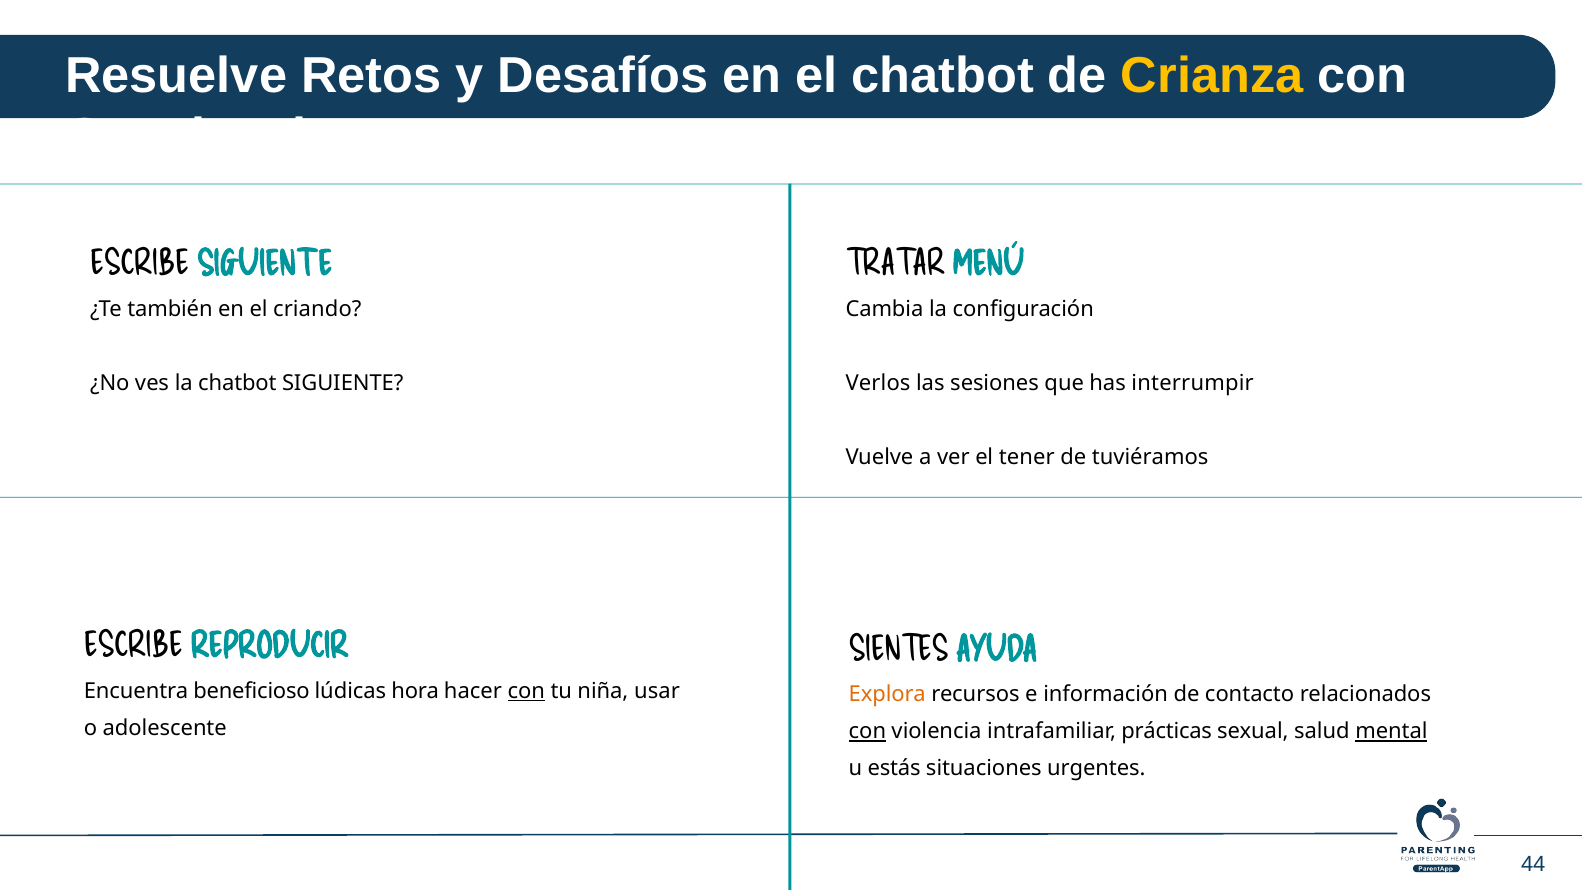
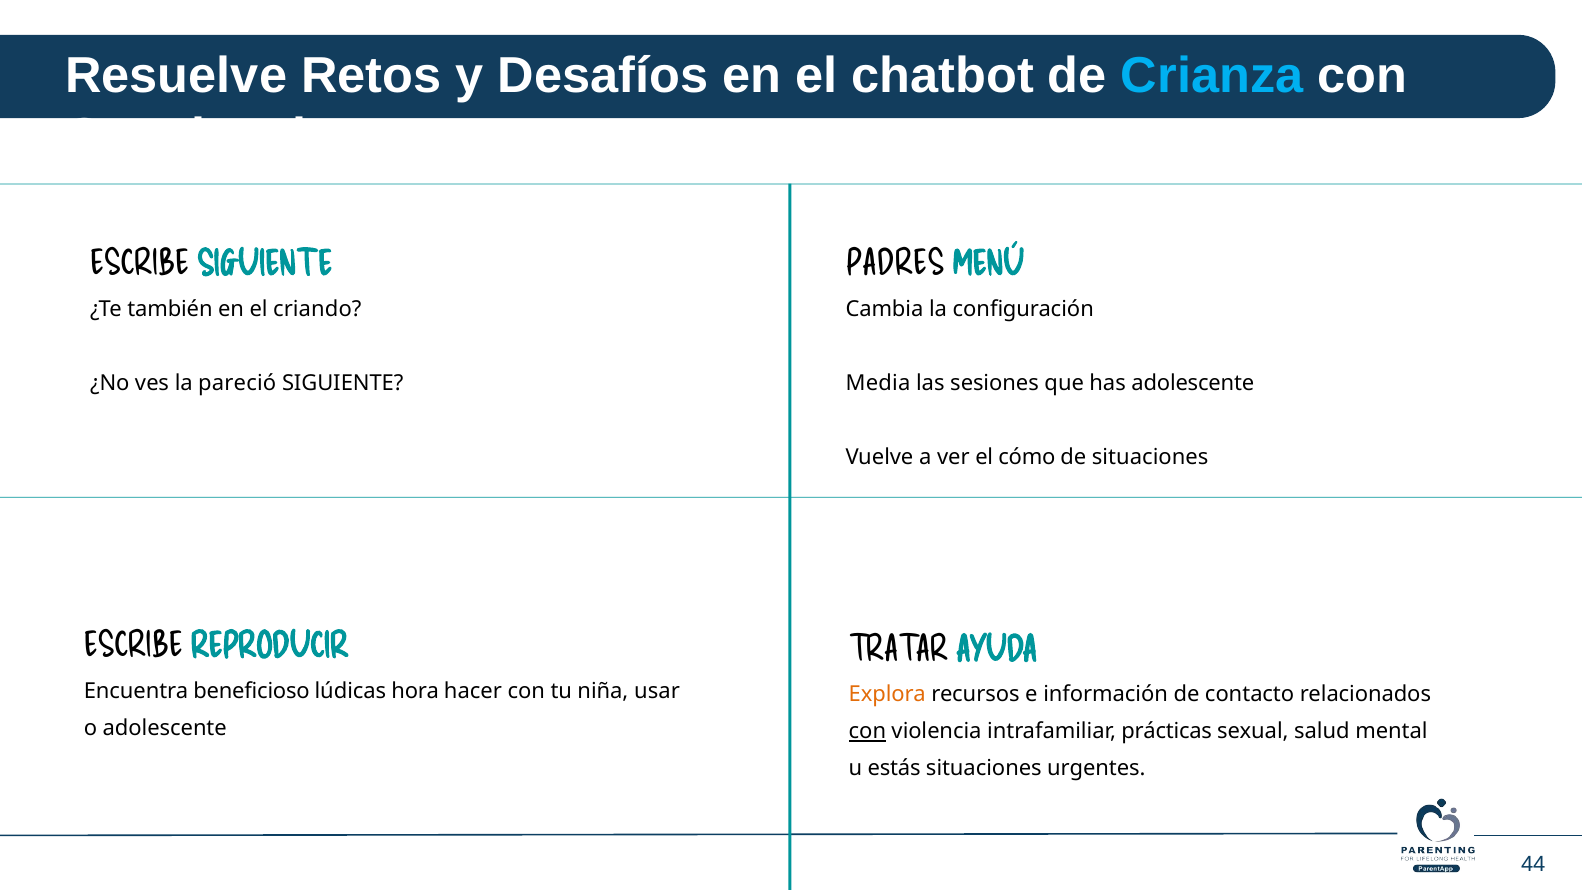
Crianza colour: yellow -> light blue
TRATAR: TRATAR -> PADRES
la chatbot: chatbot -> pareció
Verlos: Verlos -> Media
has interrumpir: interrumpir -> adolescente
tener: tener -> cómo
de tuviéramos: tuviéramos -> situaciones
SIENTES: SIENTES -> TRATAR
con at (526, 691) underline: present -> none
mental underline: present -> none
